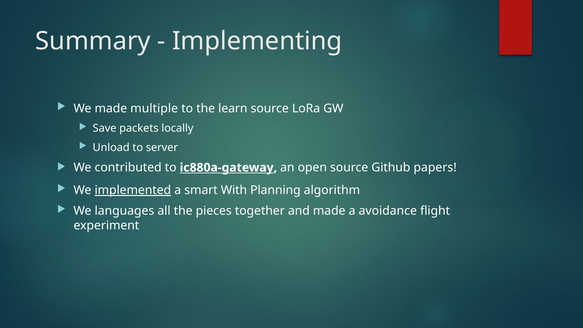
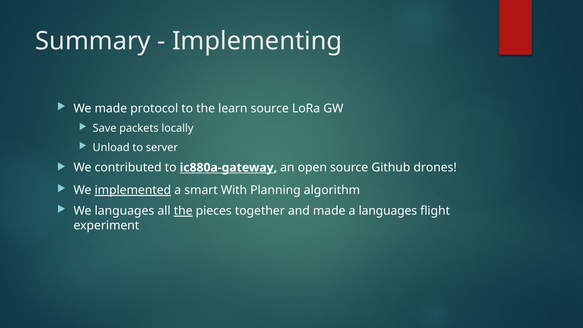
multiple: multiple -> protocol
papers: papers -> drones
the at (183, 211) underline: none -> present
a avoidance: avoidance -> languages
